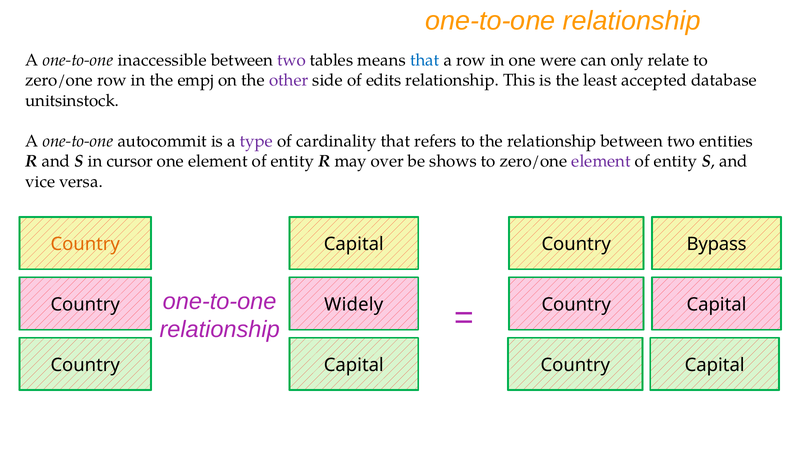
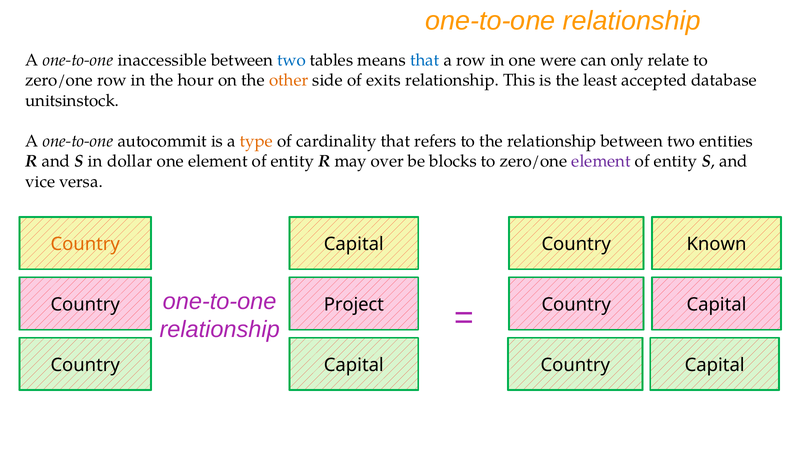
two at (292, 60) colour: purple -> blue
empj: empj -> hour
other colour: purple -> orange
edits: edits -> exits
type colour: purple -> orange
cursor: cursor -> dollar
shows: shows -> blocks
Bypass: Bypass -> Known
Widely: Widely -> Project
